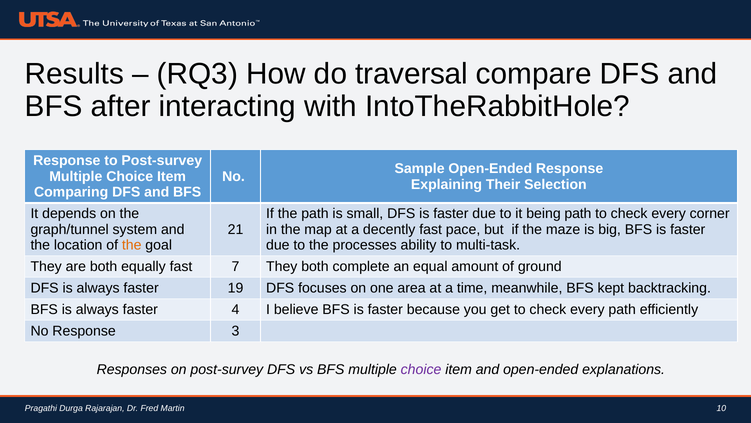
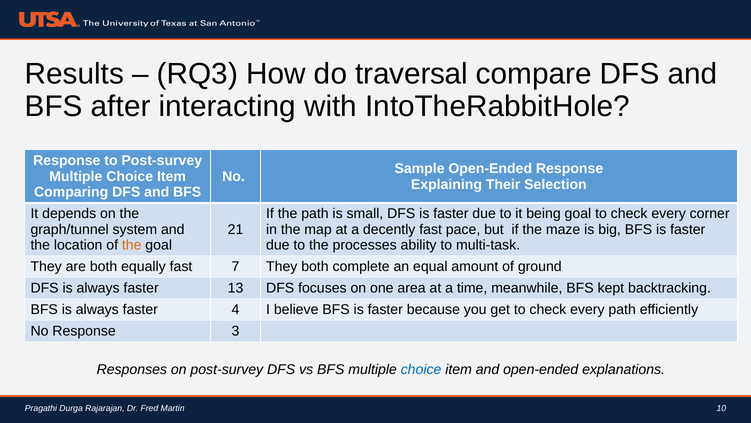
being path: path -> goal
19: 19 -> 13
choice at (421, 369) colour: purple -> blue
